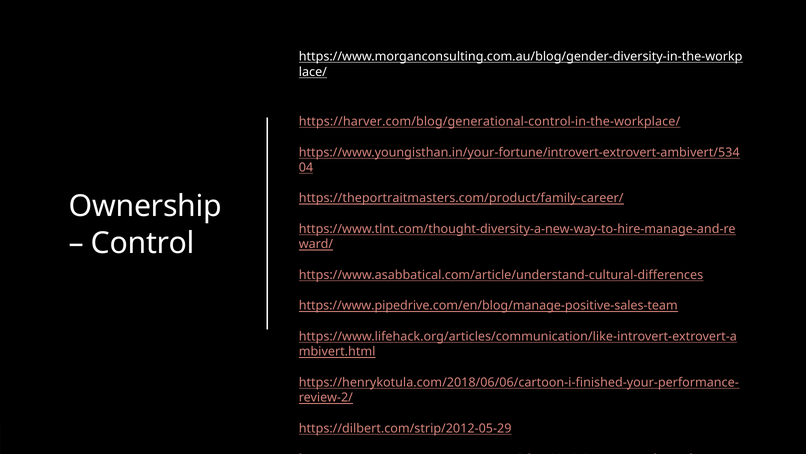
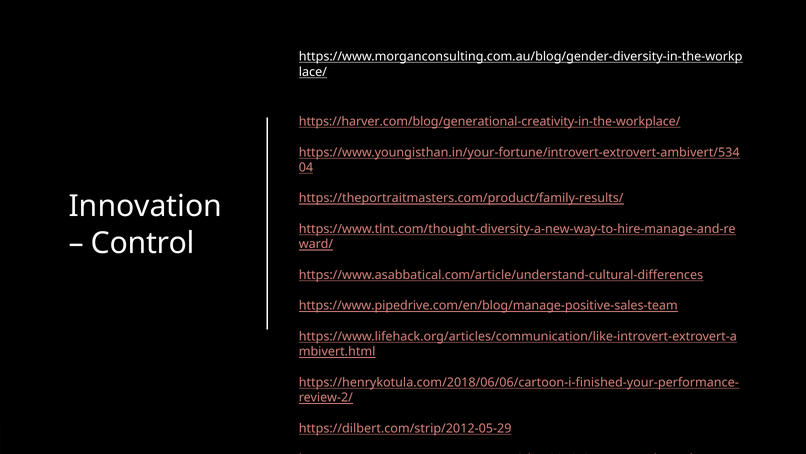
https://harver.com/blog/generational-control-in-the-workplace/: https://harver.com/blog/generational-control-in-the-workplace/ -> https://harver.com/blog/generational-creativity-in-the-workplace/
https://theportraitmasters.com/product/family-career/: https://theportraitmasters.com/product/family-career/ -> https://theportraitmasters.com/product/family-results/
Ownership: Ownership -> Innovation
